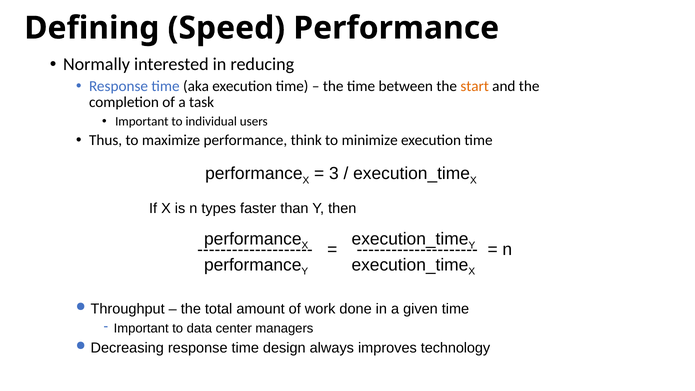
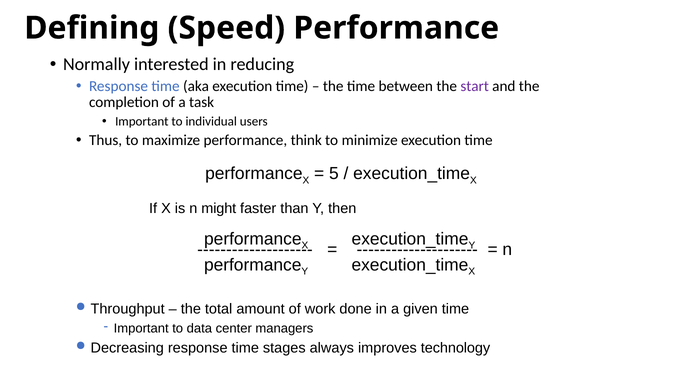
start colour: orange -> purple
3: 3 -> 5
types: types -> might
design: design -> stages
